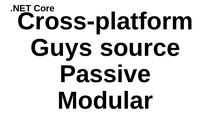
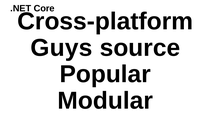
Passive: Passive -> Popular
